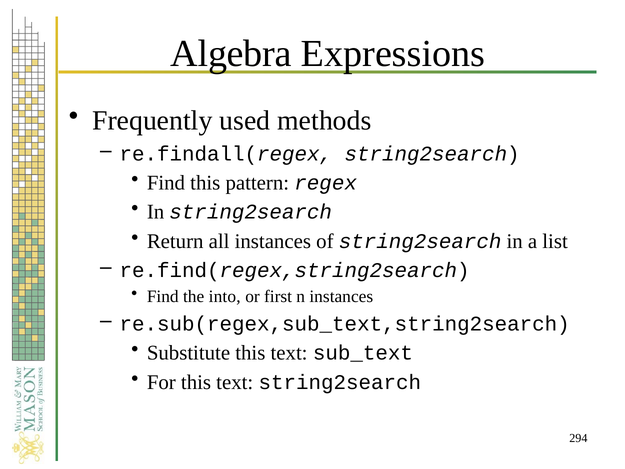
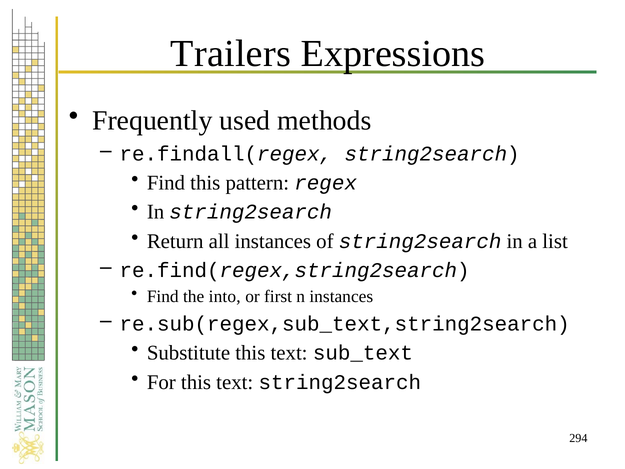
Algebra: Algebra -> Trailers
